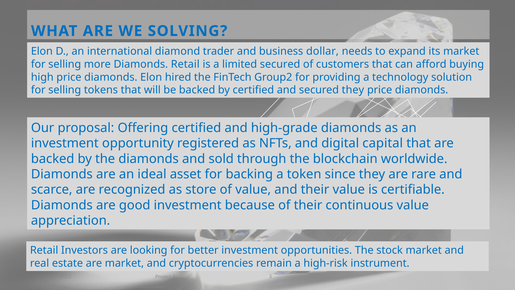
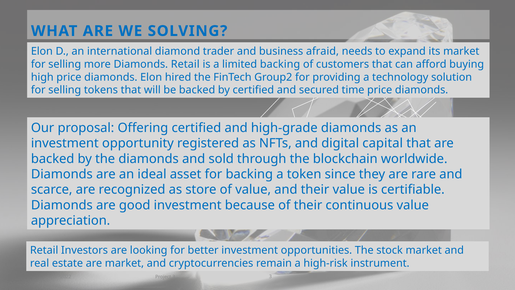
dollar: dollar -> afraid
limited secured: secured -> backing
secured they: they -> time
